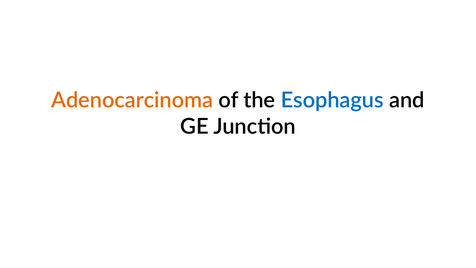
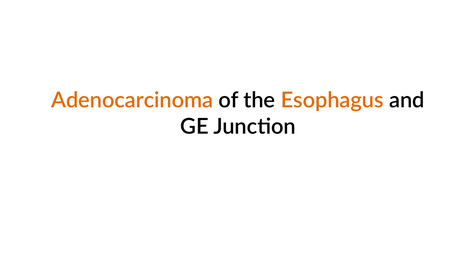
Esophagus colour: blue -> orange
